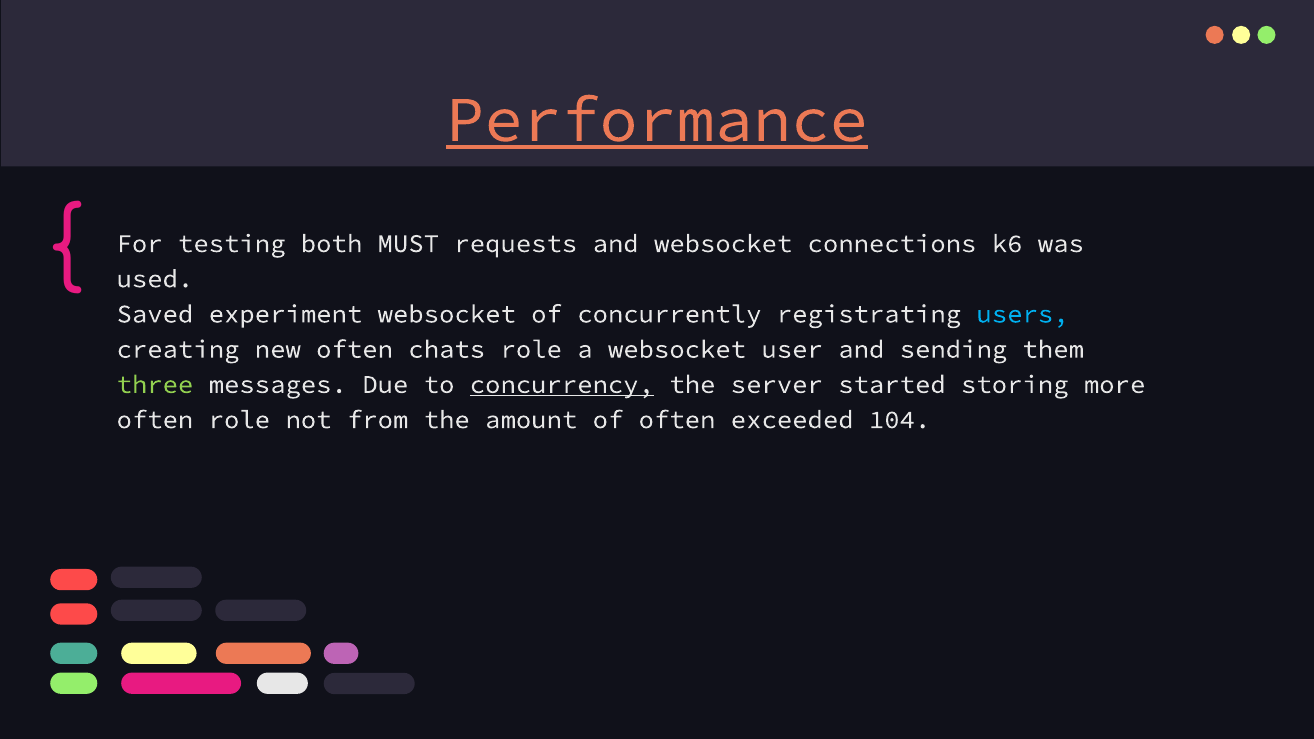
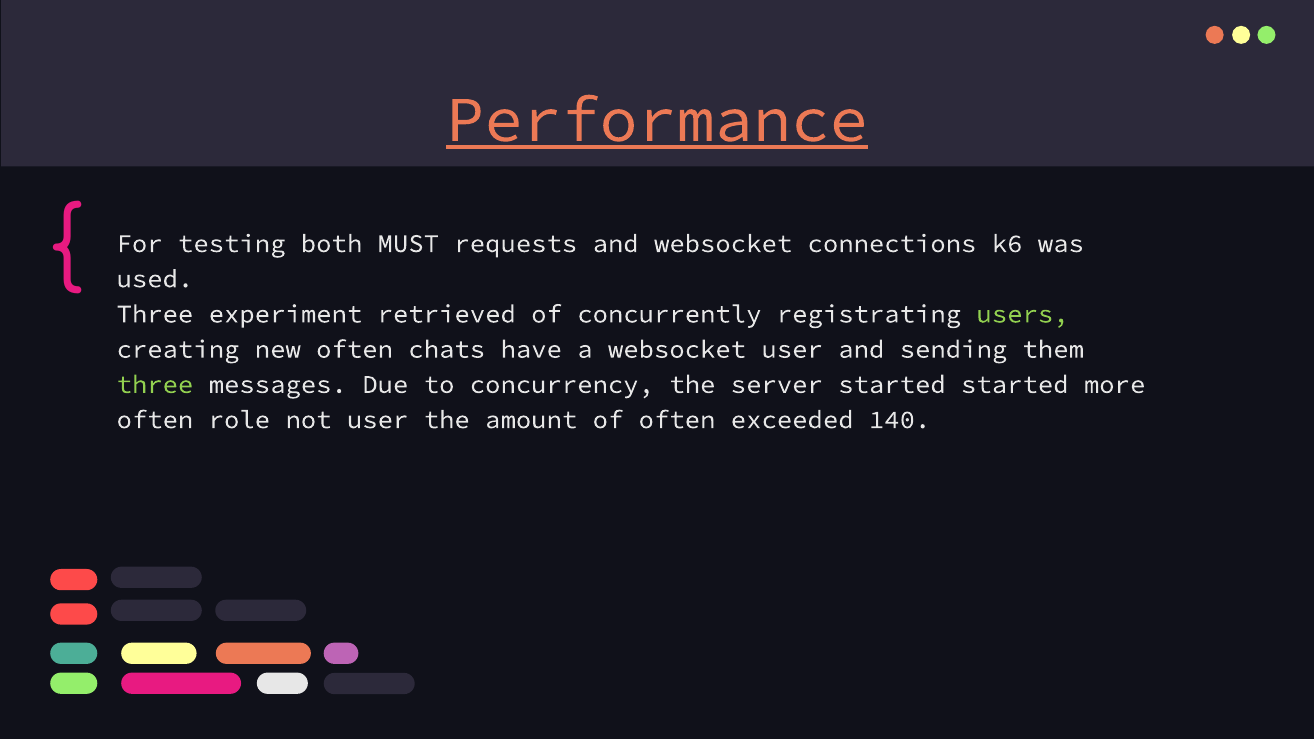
Saved at (155, 314): Saved -> Three
experiment websocket: websocket -> retrieved
users colour: light blue -> light green
chats role: role -> have
concurrency underline: present -> none
started storing: storing -> started
not from: from -> user
104: 104 -> 140
